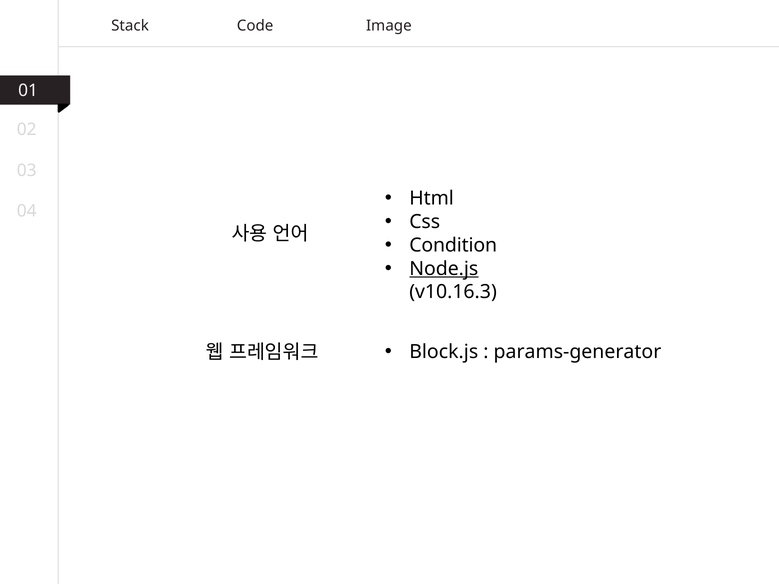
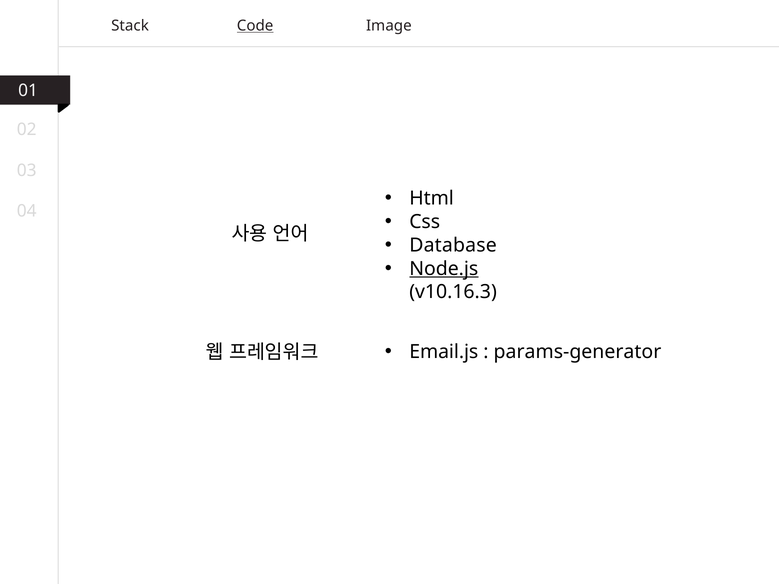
Code underline: none -> present
Condition: Condition -> Database
Block.js: Block.js -> Email.js
